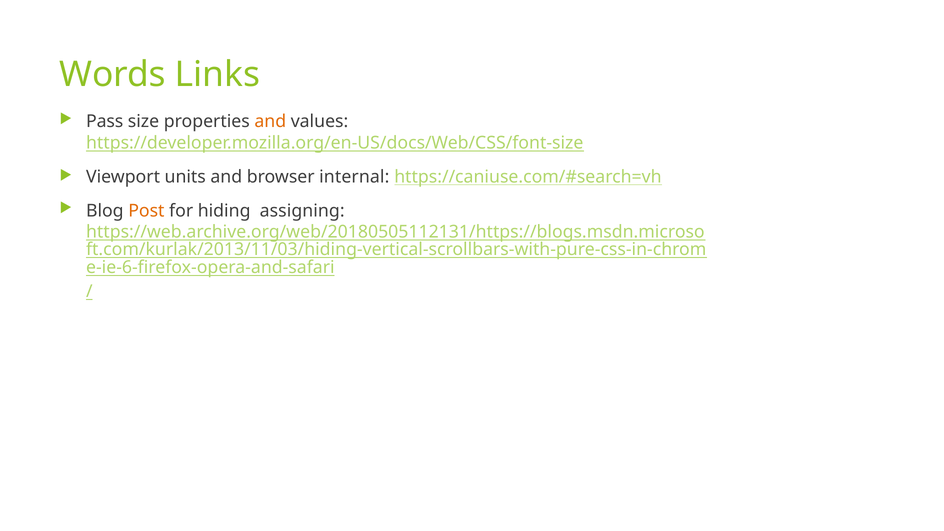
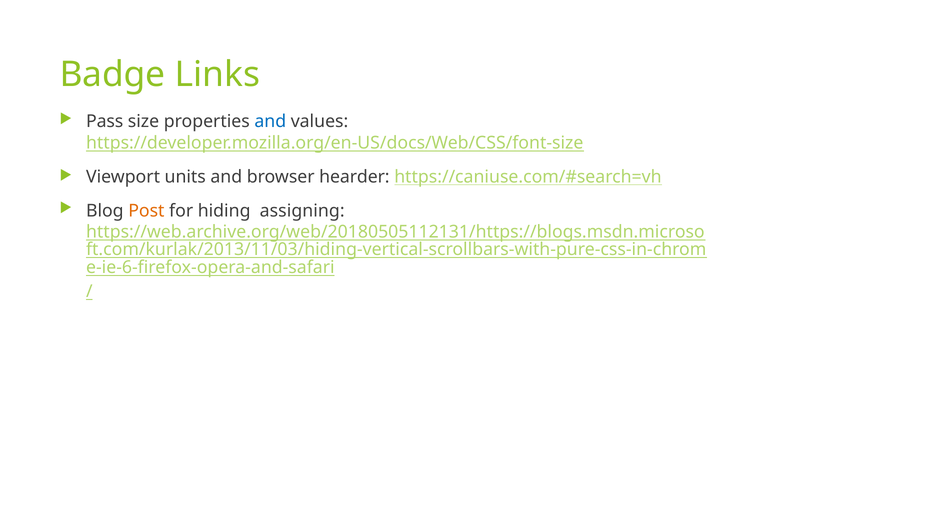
Words: Words -> Badge
and at (270, 122) colour: orange -> blue
internal: internal -> hearder
